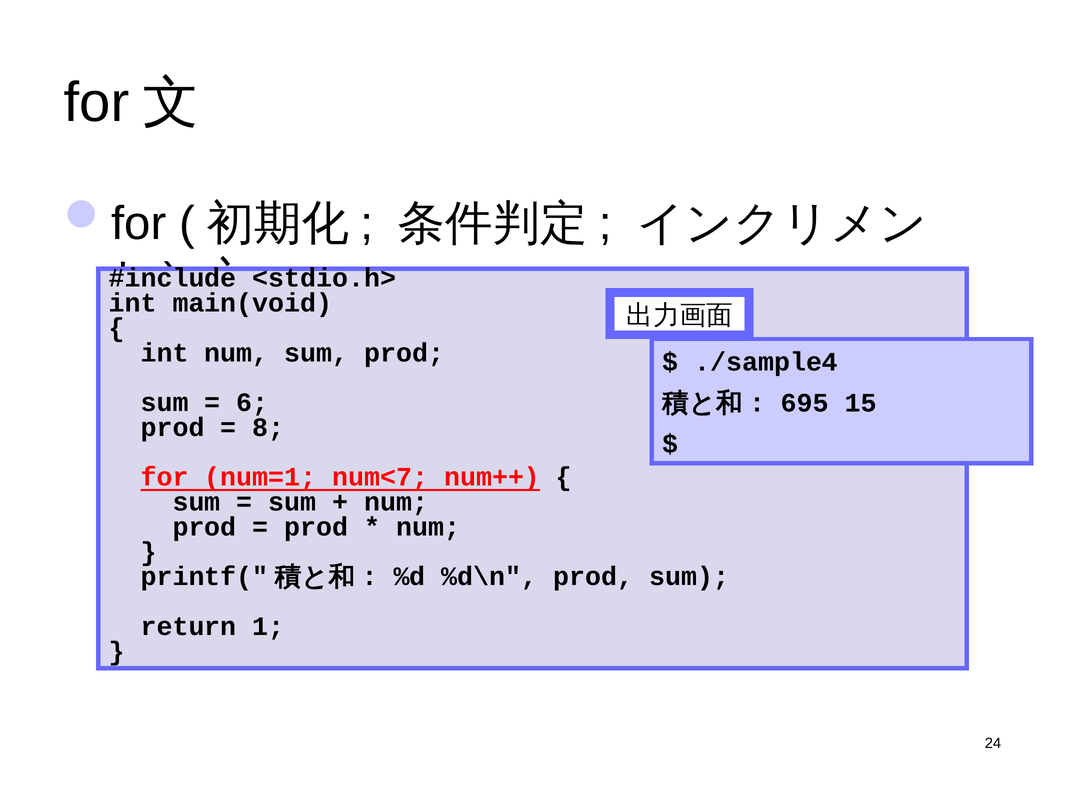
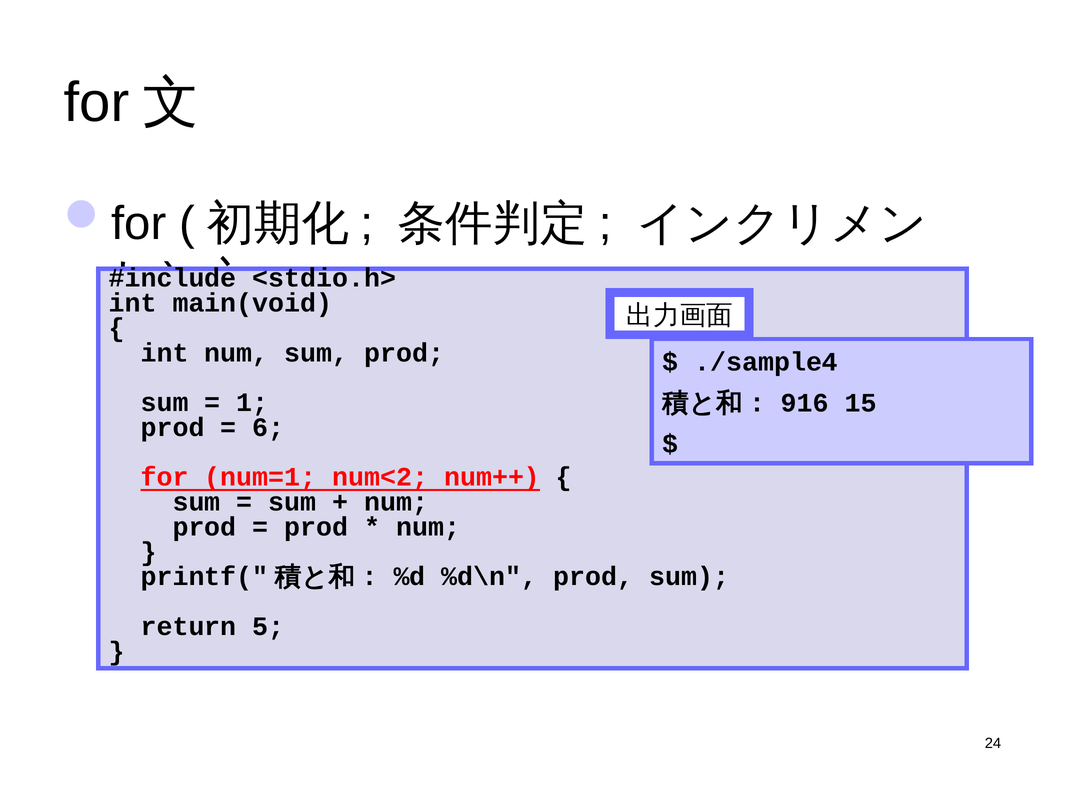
6: 6 -> 1
695: 695 -> 916
8: 8 -> 6
num<7: num<7 -> num<2
1: 1 -> 5
